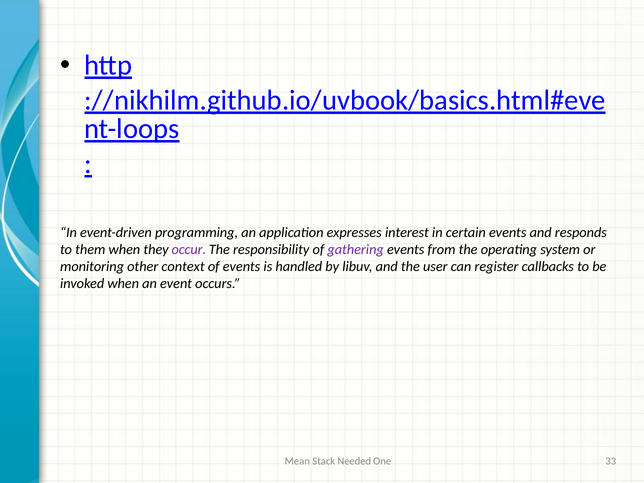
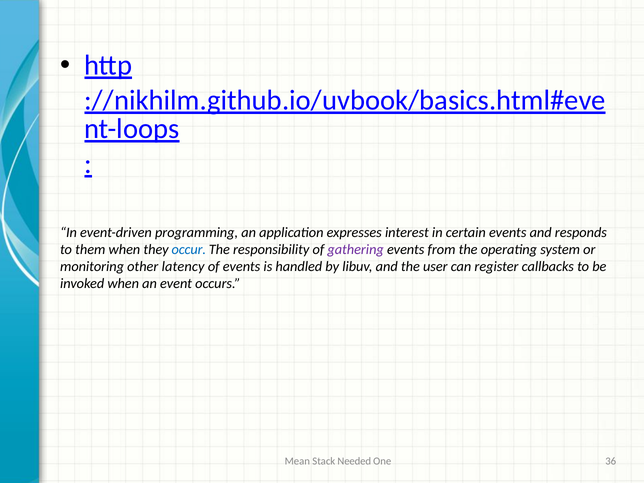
occur colour: purple -> blue
context: context -> latency
33: 33 -> 36
